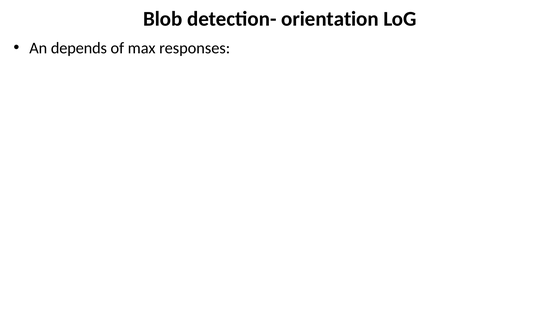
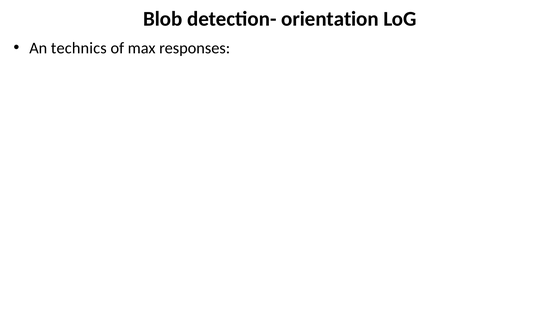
depends: depends -> technics
